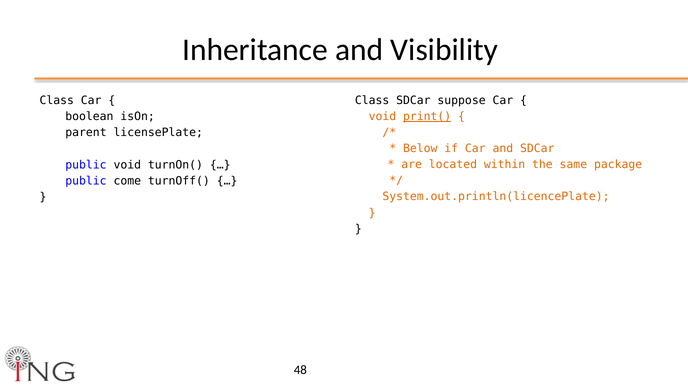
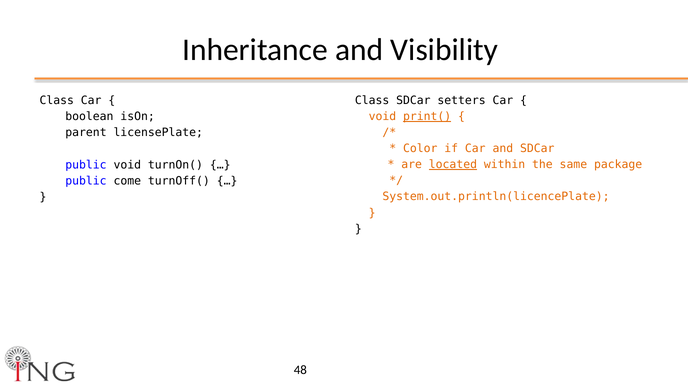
suppose: suppose -> setters
Below: Below -> Color
located underline: none -> present
